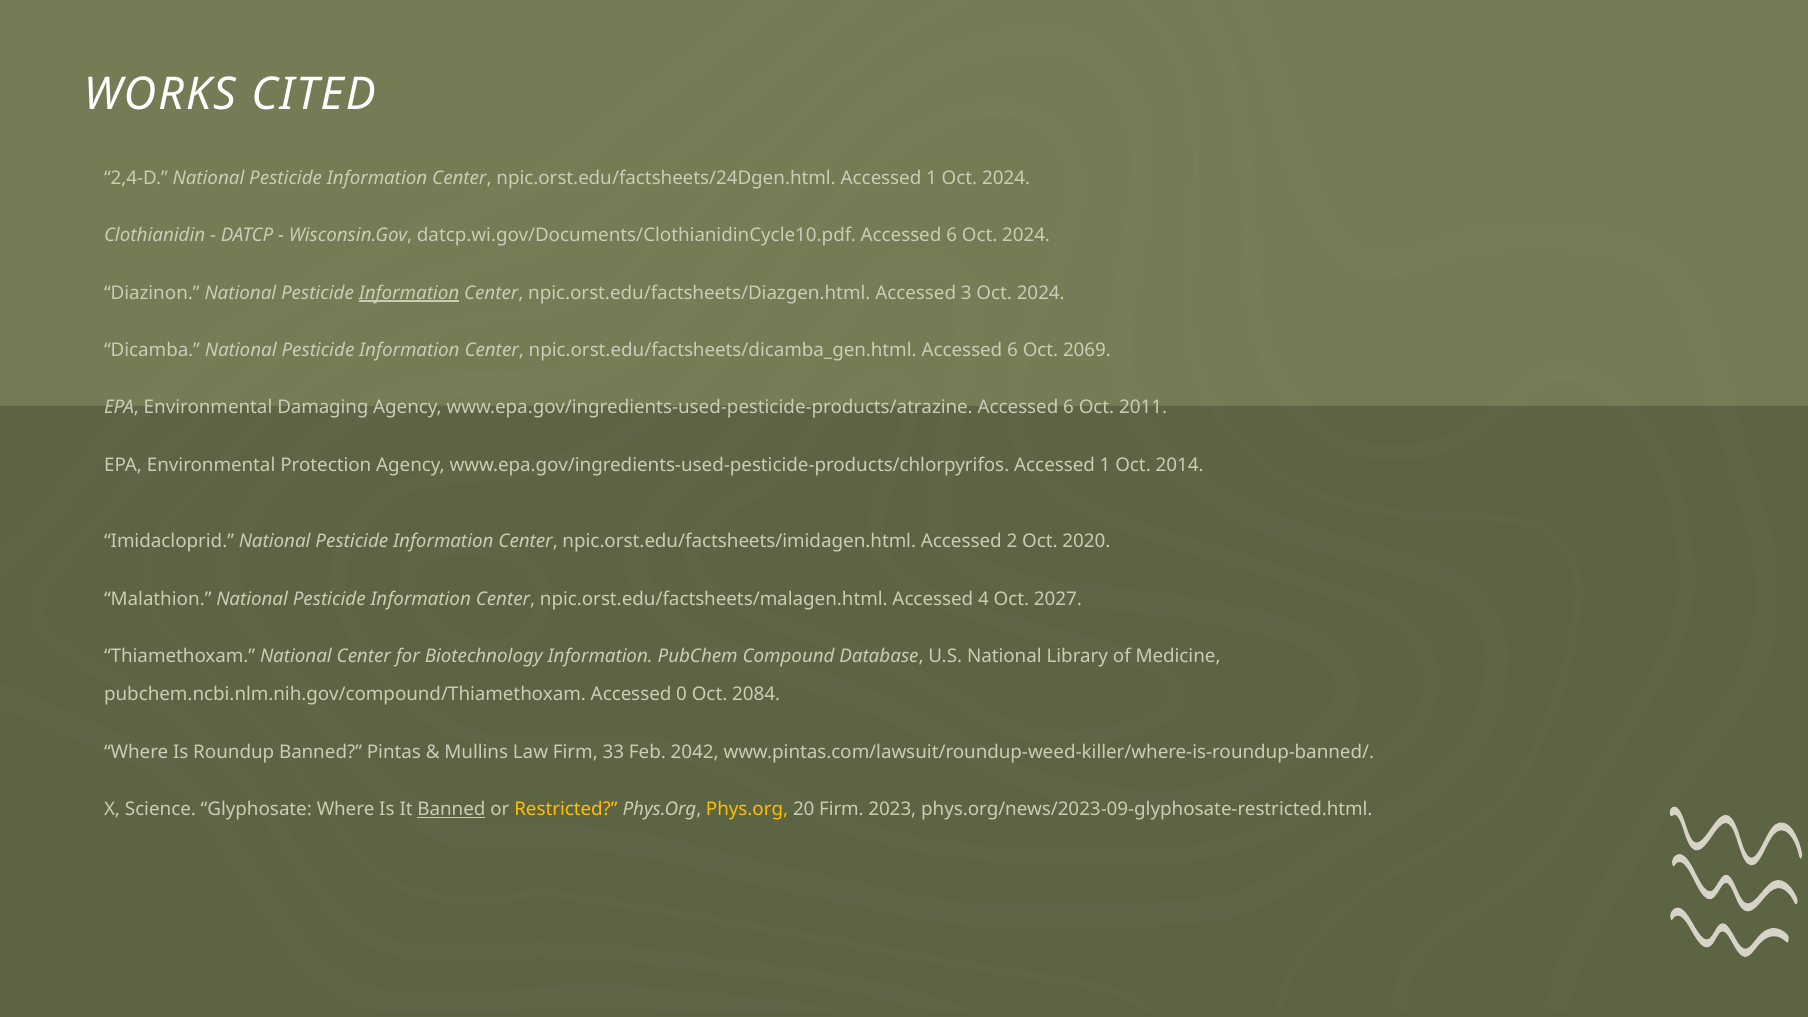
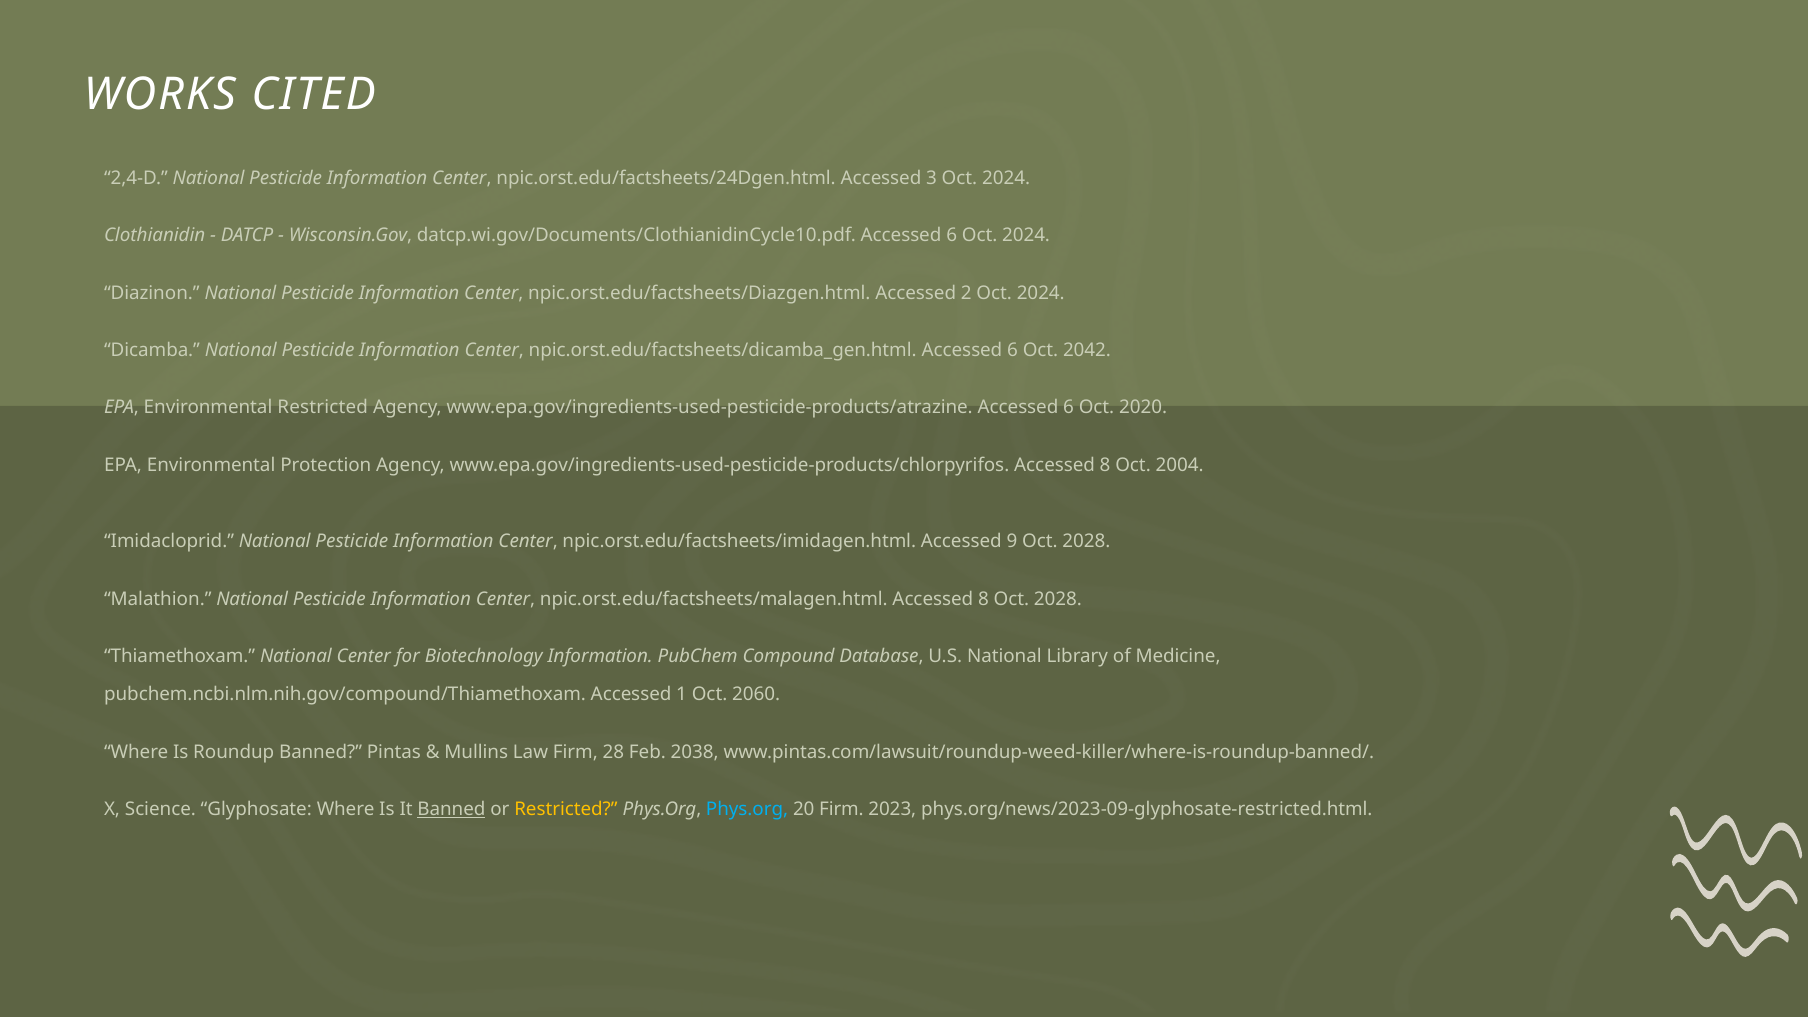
npic.orst.edu/factsheets/24Dgen.html Accessed 1: 1 -> 3
Information at (409, 293) underline: present -> none
3: 3 -> 2
2069: 2069 -> 2042
Environmental Damaging: Damaging -> Restricted
2011: 2011 -> 2020
www.epa.gov/ingredients-used-pesticide-products/chlorpyrifos Accessed 1: 1 -> 8
2014: 2014 -> 2004
2: 2 -> 9
2020 at (1086, 542): 2020 -> 2028
npic.orst.edu/factsheets/malagen.html Accessed 4: 4 -> 8
2027 at (1058, 599): 2027 -> 2028
0: 0 -> 1
2084: 2084 -> 2060
33: 33 -> 28
2042: 2042 -> 2038
Phys.org at (747, 809) colour: yellow -> light blue
